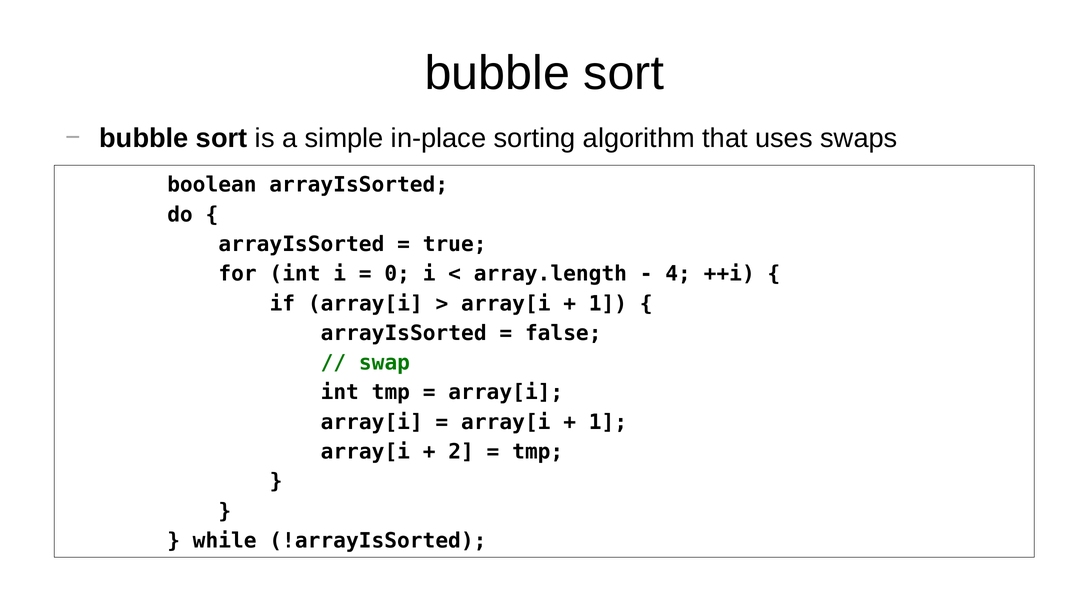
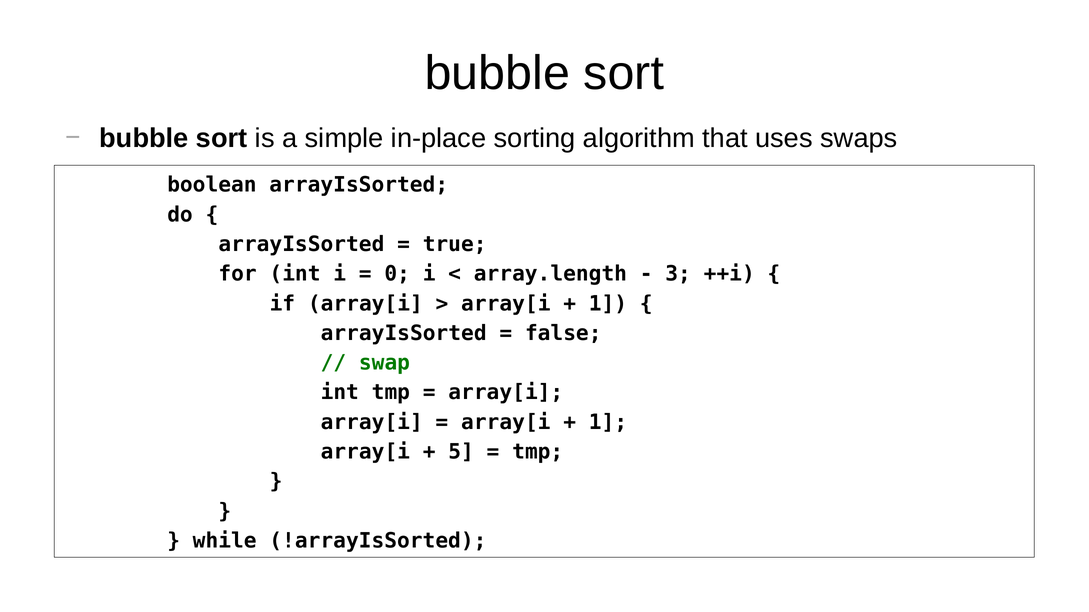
4: 4 -> 3
2: 2 -> 5
